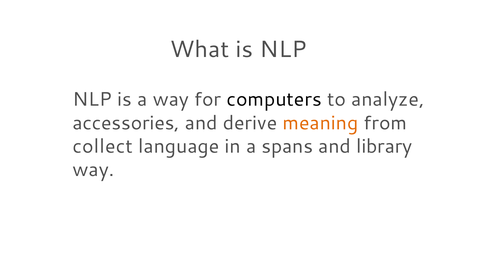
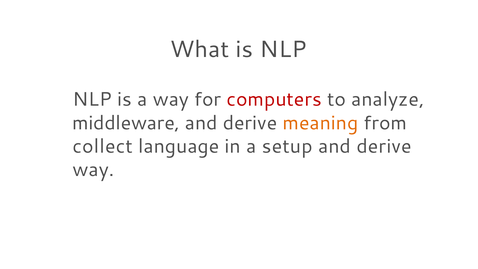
computers colour: black -> red
accessories: accessories -> middleware
spans: spans -> setup
library at (384, 146): library -> derive
